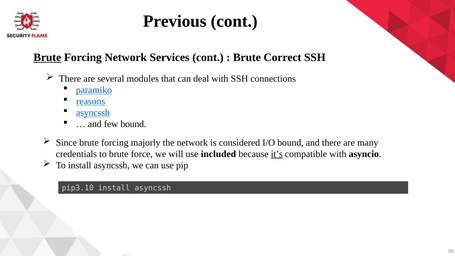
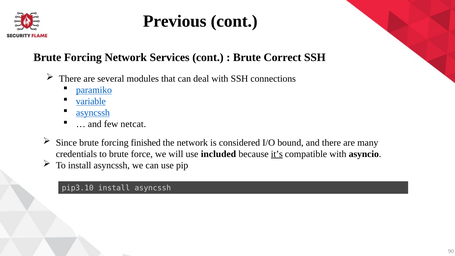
Brute at (47, 57) underline: present -> none
reasons: reasons -> variable
few bound: bound -> netcat
majorly: majorly -> finished
